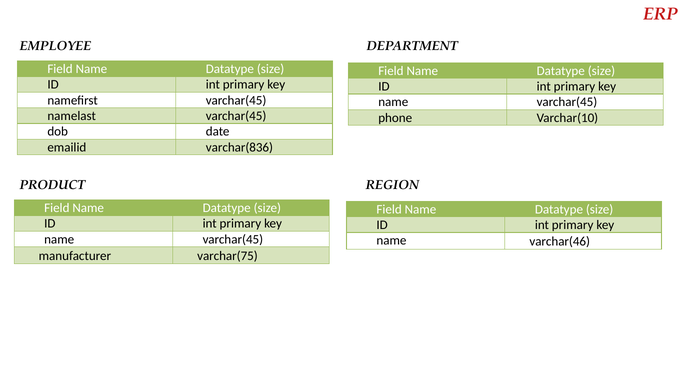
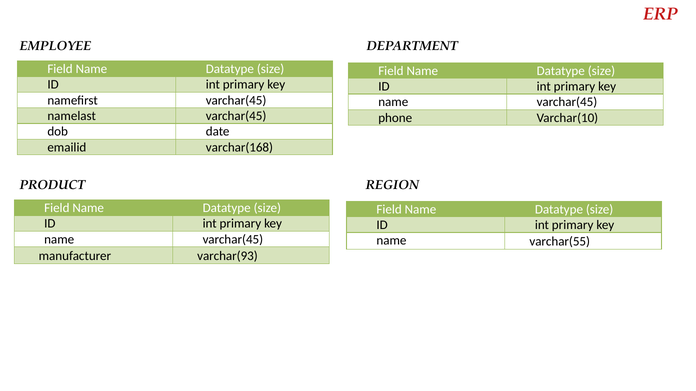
varchar(836: varchar(836 -> varchar(168
varchar(46: varchar(46 -> varchar(55
varchar(75: varchar(75 -> varchar(93
